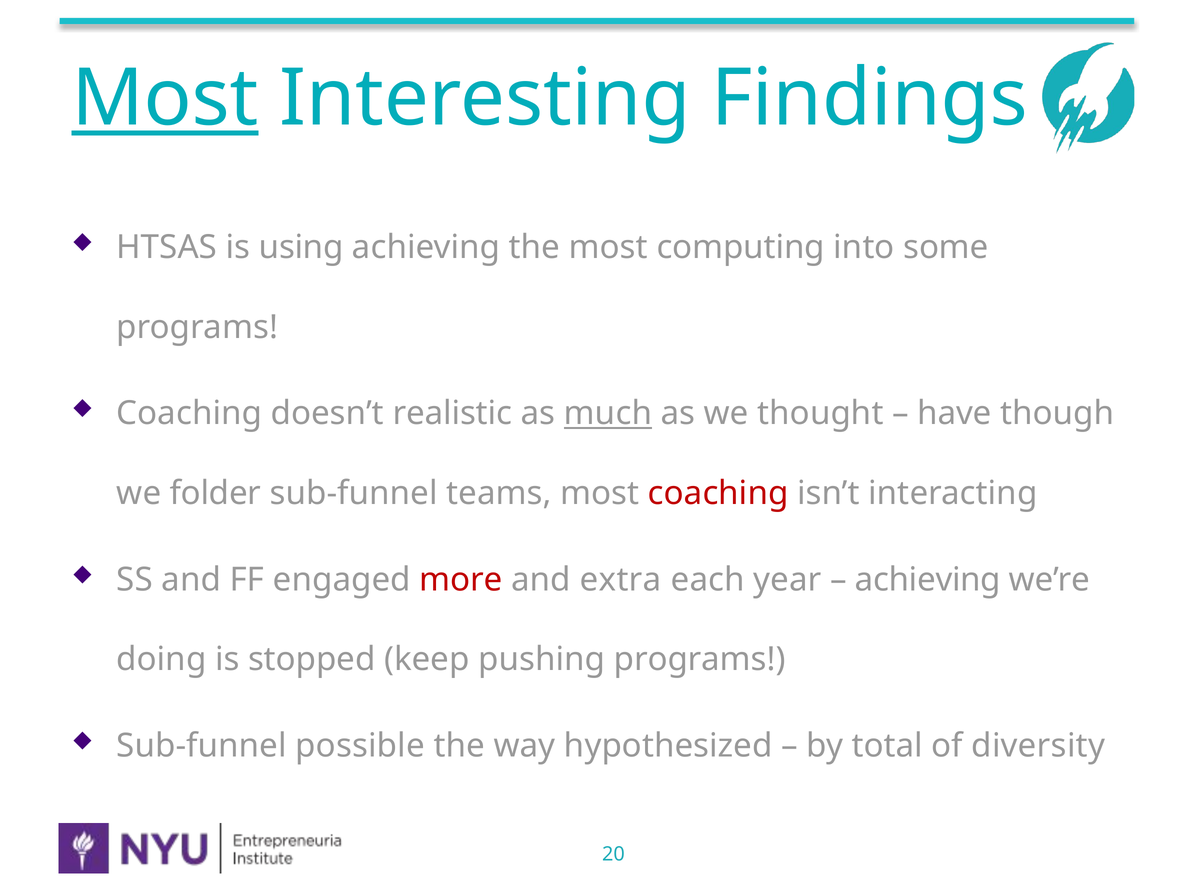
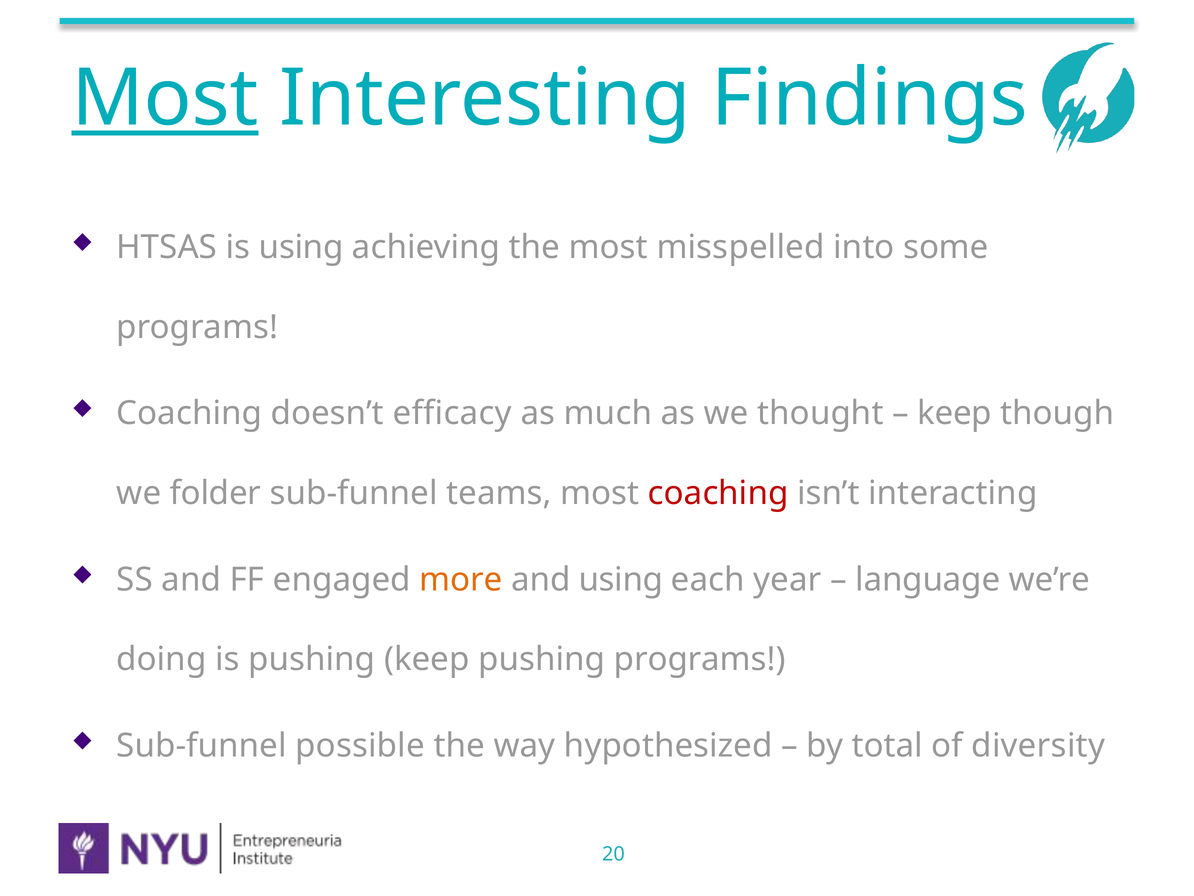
computing: computing -> misspelled
realistic: realistic -> efficacy
much underline: present -> none
have at (954, 413): have -> keep
more colour: red -> orange
and extra: extra -> using
achieving at (928, 579): achieving -> language
is stopped: stopped -> pushing
